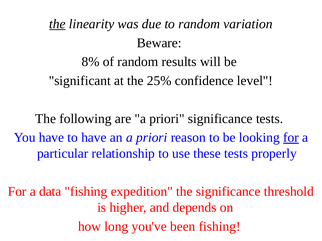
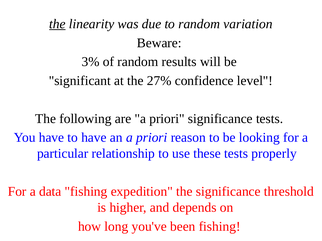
8%: 8% -> 3%
25%: 25% -> 27%
for at (291, 138) underline: present -> none
